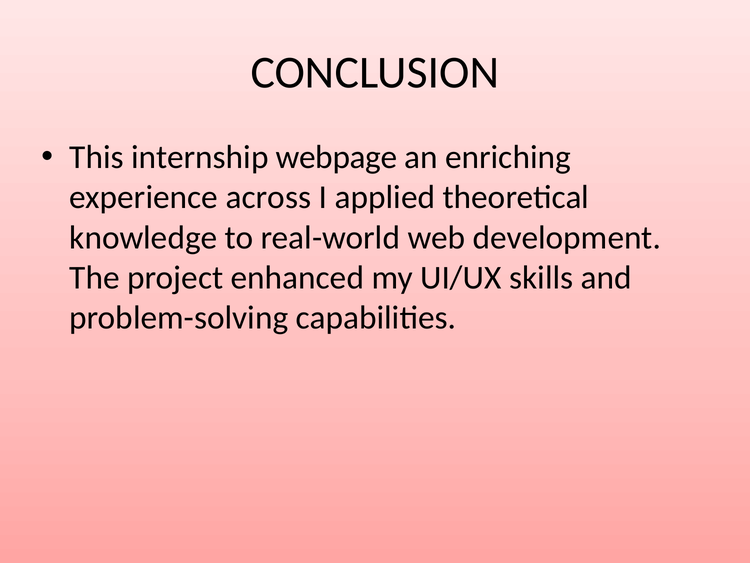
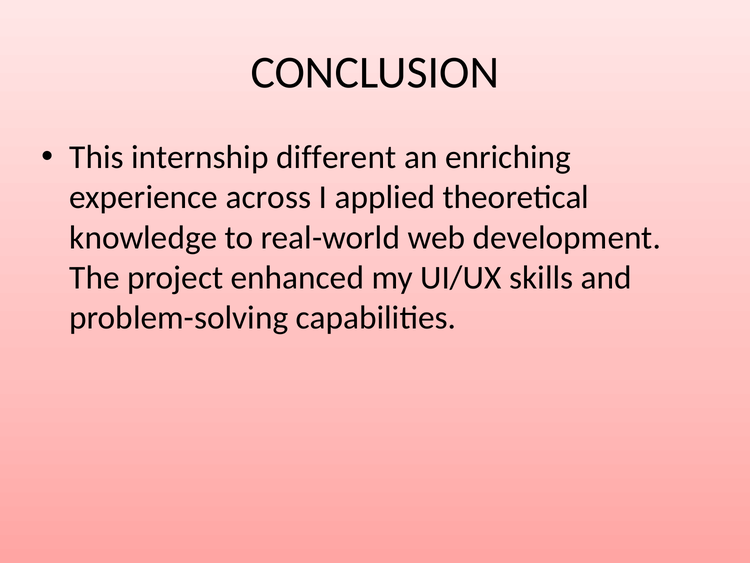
webpage: webpage -> different
